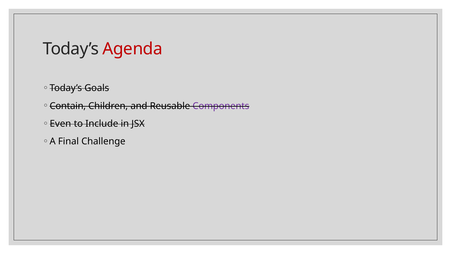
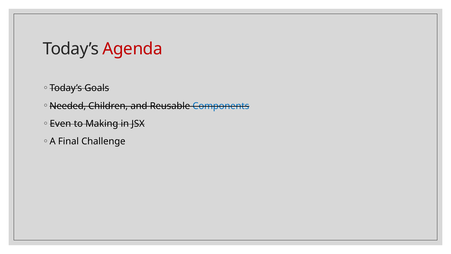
Contain: Contain -> Needed
Components colour: purple -> blue
Include: Include -> Making
